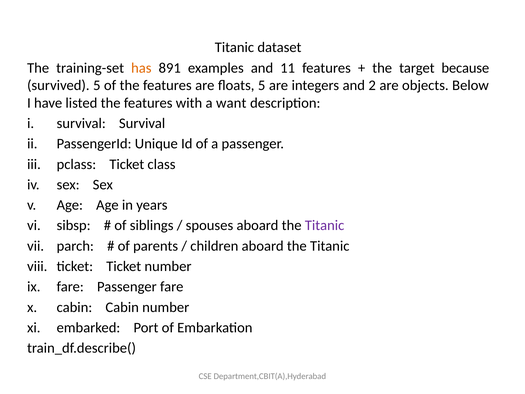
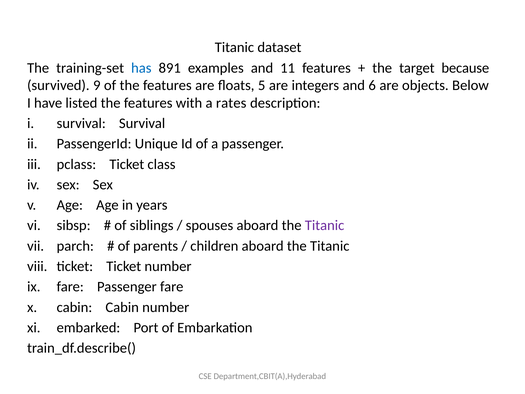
has colour: orange -> blue
survived 5: 5 -> 9
2: 2 -> 6
want: want -> rates
